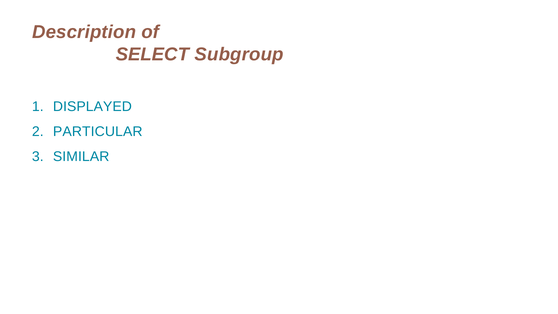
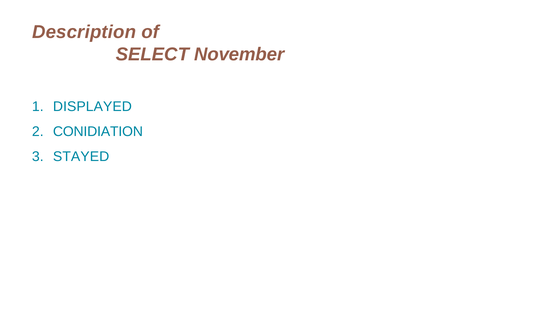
Subgroup: Subgroup -> November
PARTICULAR: PARTICULAR -> CONIDIATION
SIMILAR: SIMILAR -> STAYED
